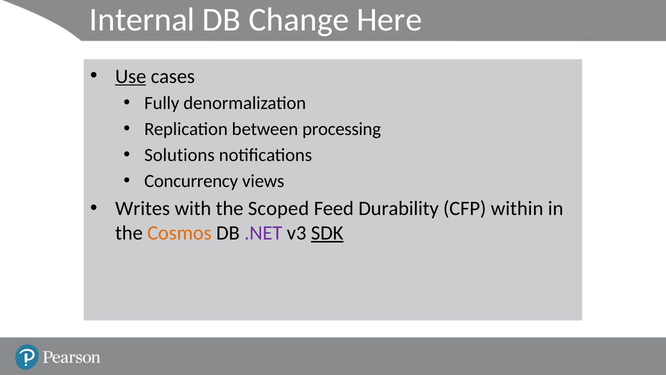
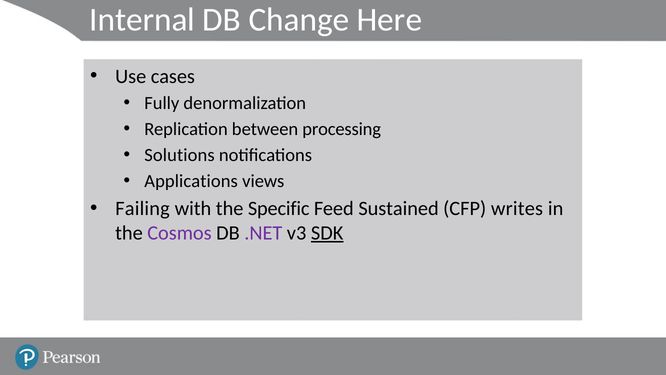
Use underline: present -> none
Concurrency: Concurrency -> Applications
Writes: Writes -> Failing
Scoped: Scoped -> Specific
Durability: Durability -> Sustained
within: within -> writes
Cosmos colour: orange -> purple
